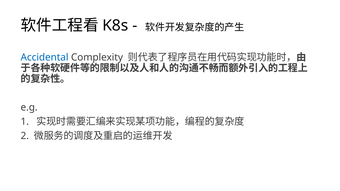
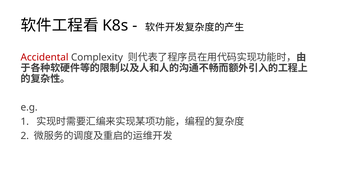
Accidental colour: blue -> red
